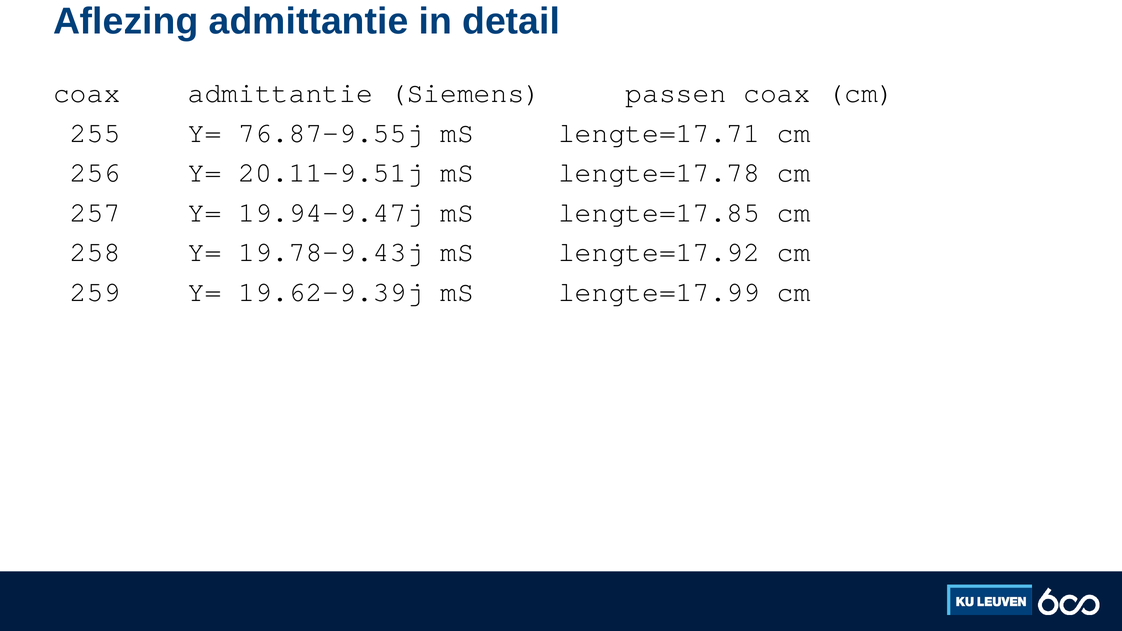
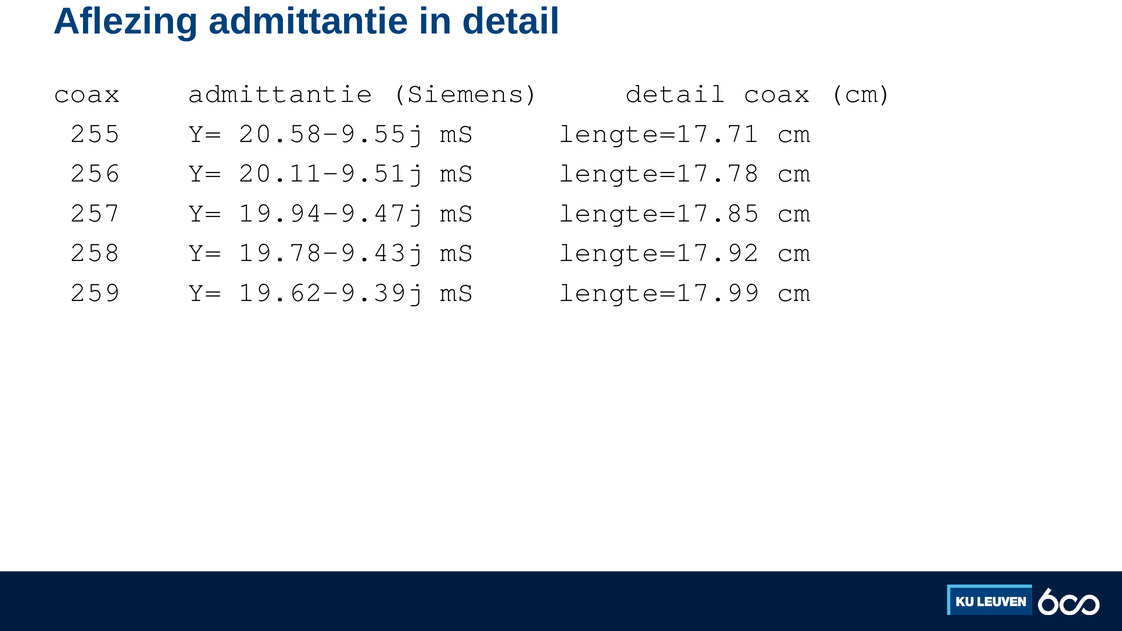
Siemens passen: passen -> detail
76.87-9.55j: 76.87-9.55j -> 20.58-9.55j
